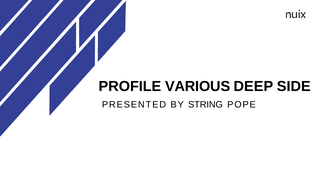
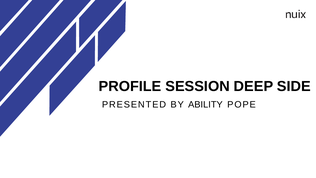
VARIOUS: VARIOUS -> SESSION
STRING: STRING -> ABILITY
